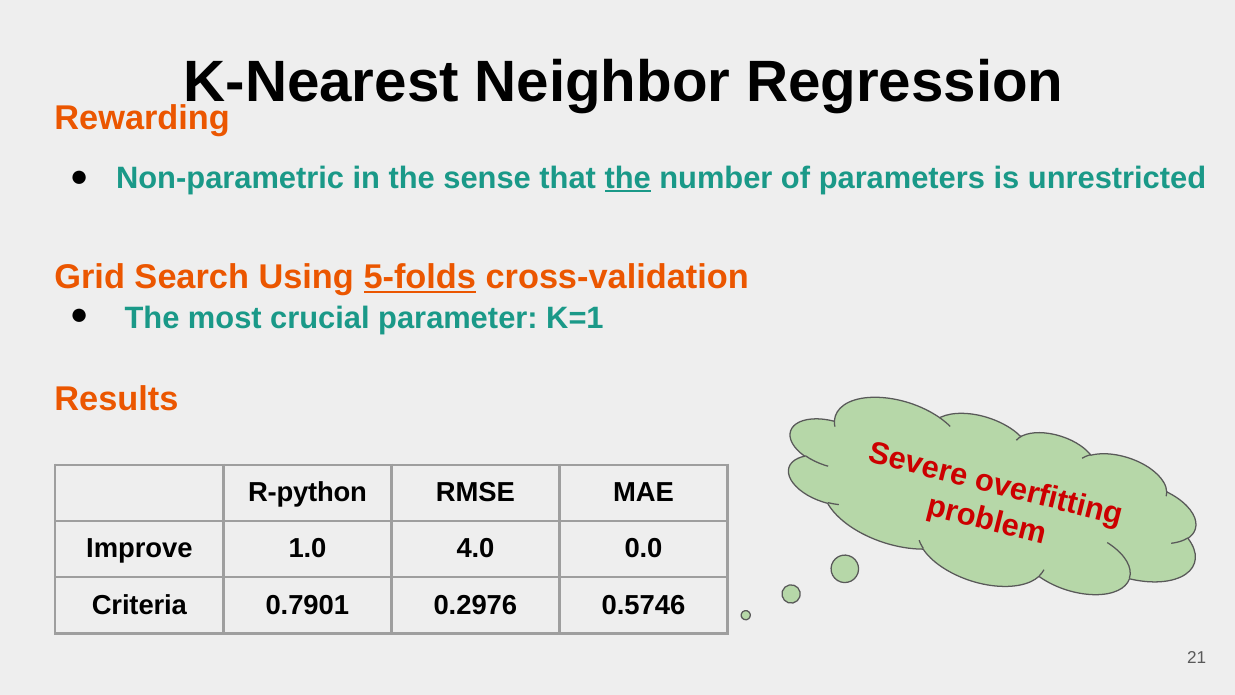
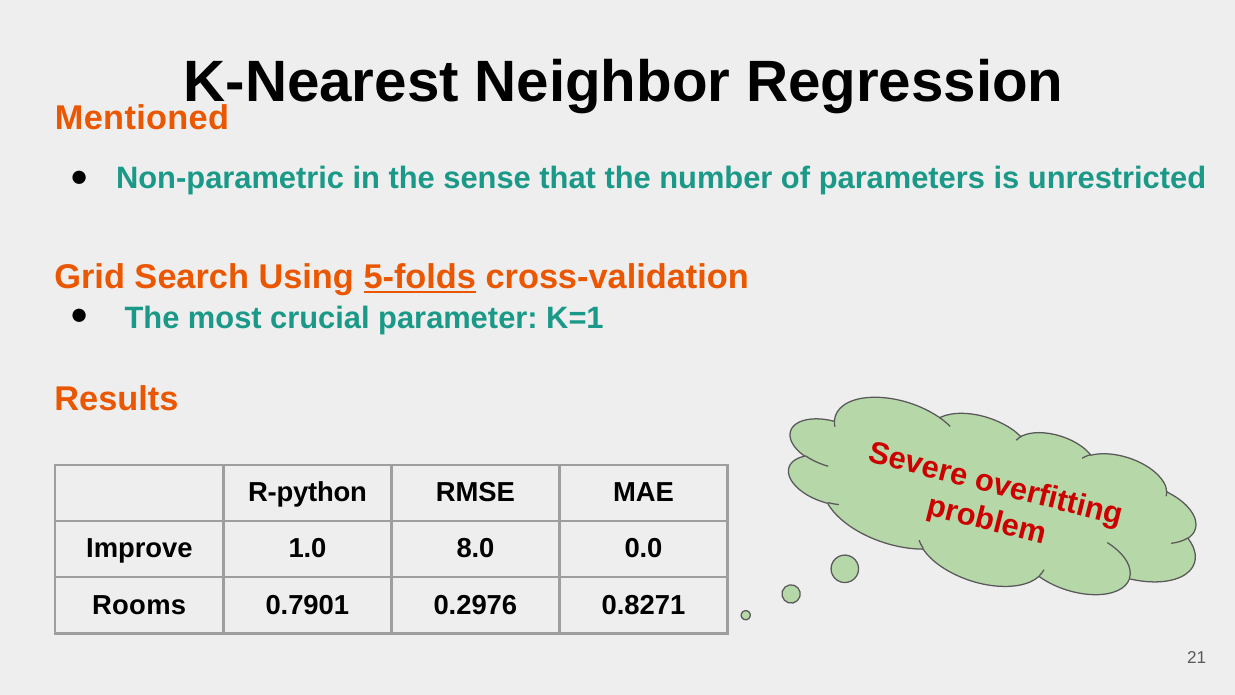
Rewarding: Rewarding -> Mentioned
the at (628, 178) underline: present -> none
4.0: 4.0 -> 8.0
Criteria: Criteria -> Rooms
0.5746: 0.5746 -> 0.8271
